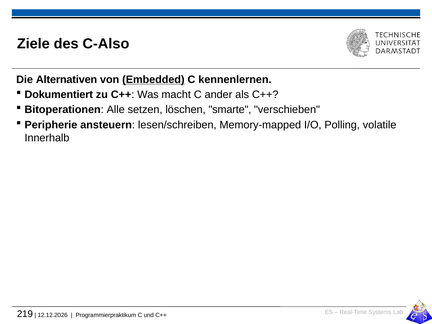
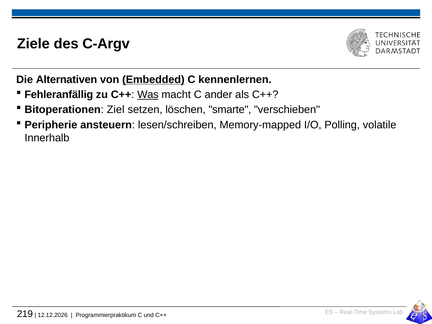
C-Also: C-Also -> C-Argv
Dokumentiert: Dokumentiert -> Fehleranfällig
Was underline: none -> present
Alle: Alle -> Ziel
